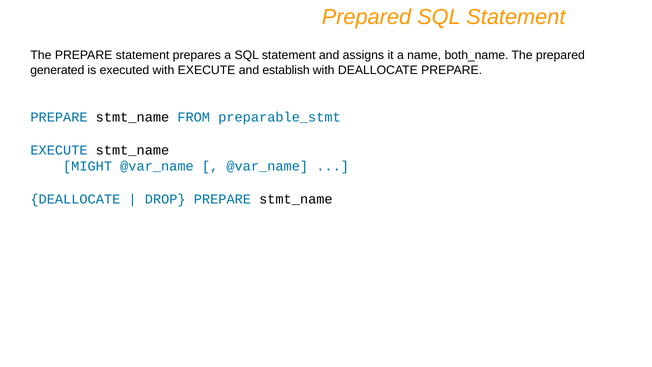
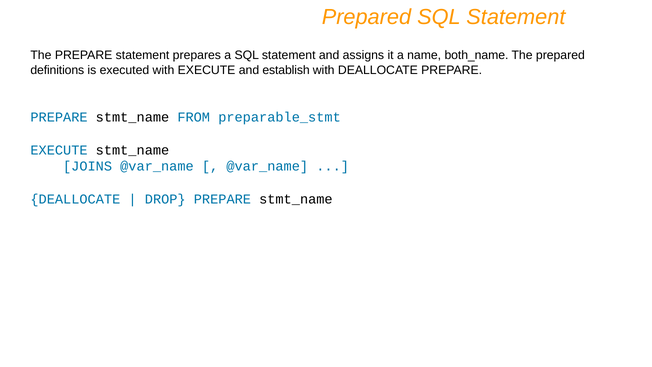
generated: generated -> definitions
MIGHT: MIGHT -> JOINS
